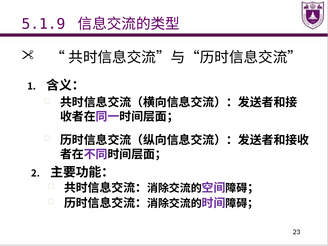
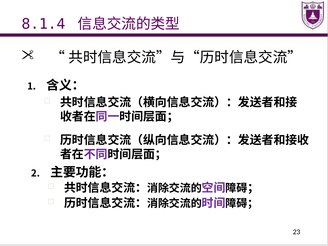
5.1.9: 5.1.9 -> 8.1.4
